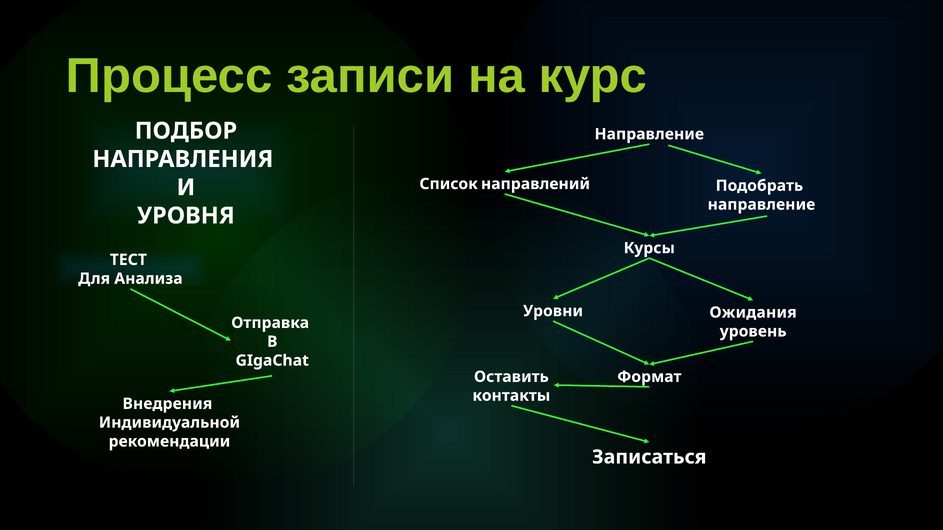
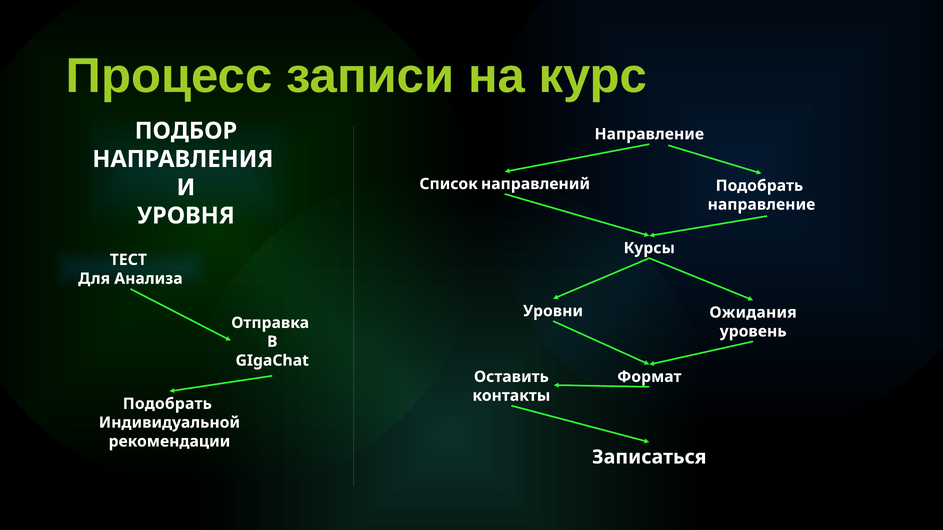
Внедрения at (167, 404): Внедрения -> Подобрать
